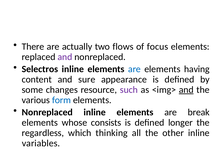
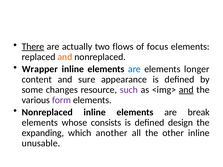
There underline: none -> present
and at (65, 57) colour: purple -> orange
Selectros: Selectros -> Wrapper
having: having -> longer
form colour: blue -> purple
longer: longer -> design
regardless: regardless -> expanding
thinking: thinking -> another
variables: variables -> unusable
